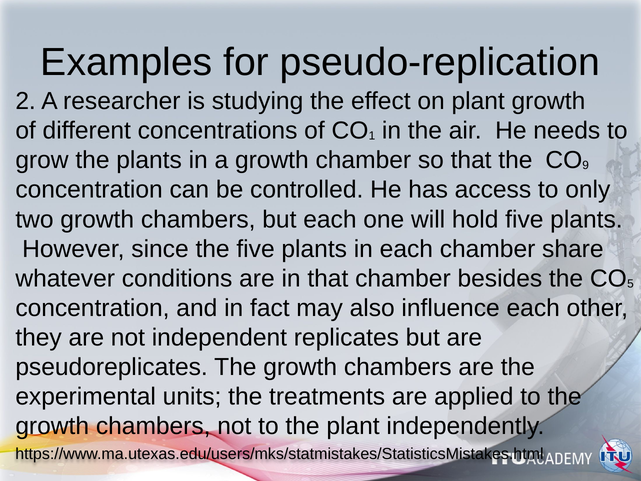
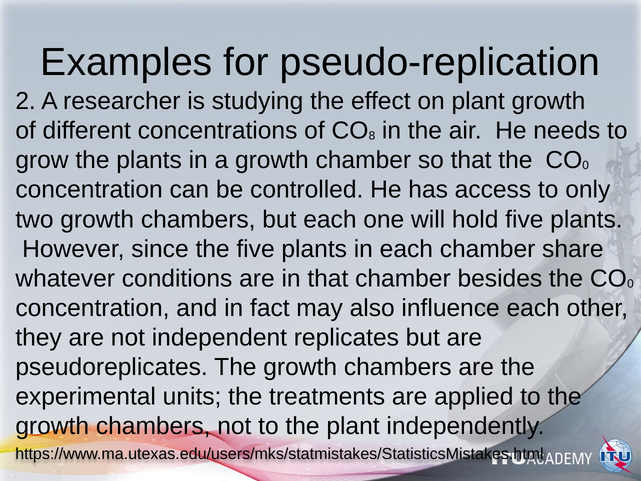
1: 1 -> 8
9 at (586, 165): 9 -> 0
5 at (631, 284): 5 -> 0
